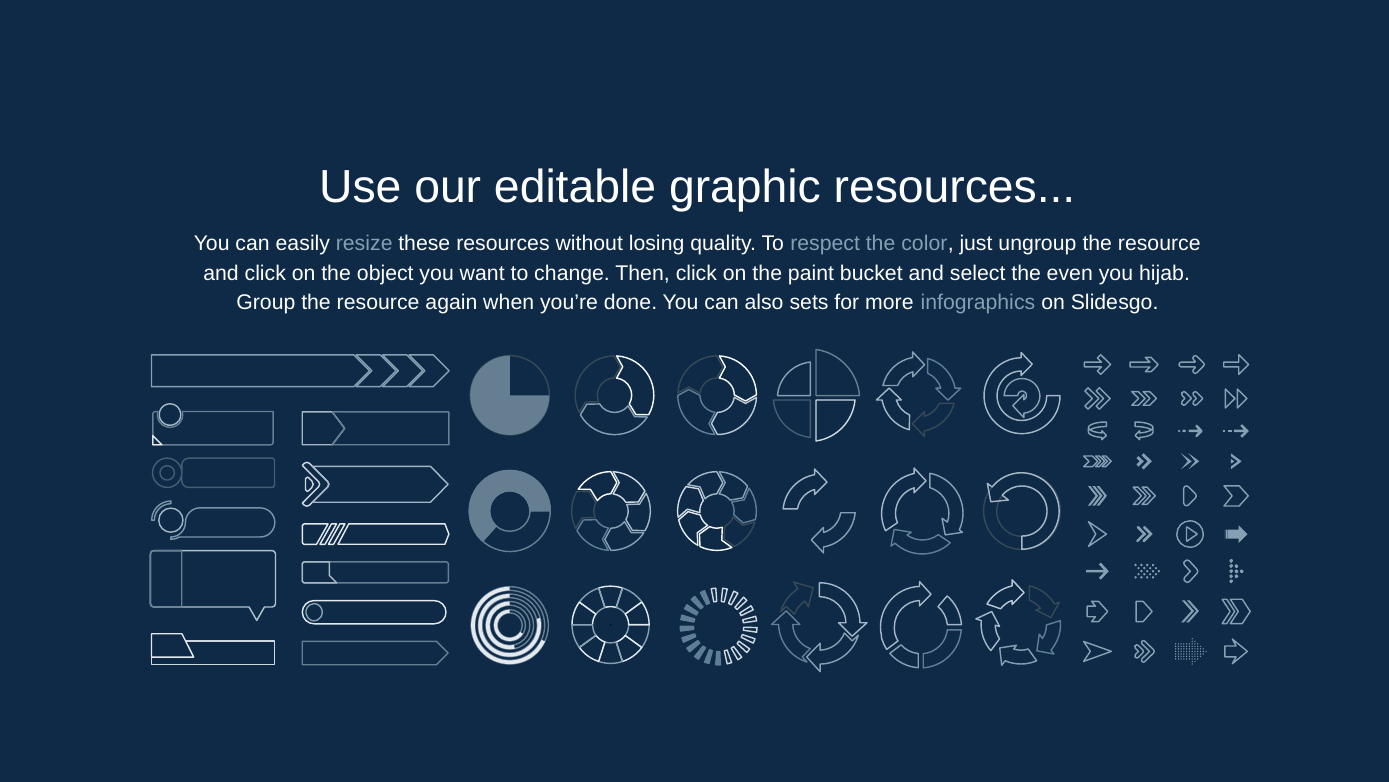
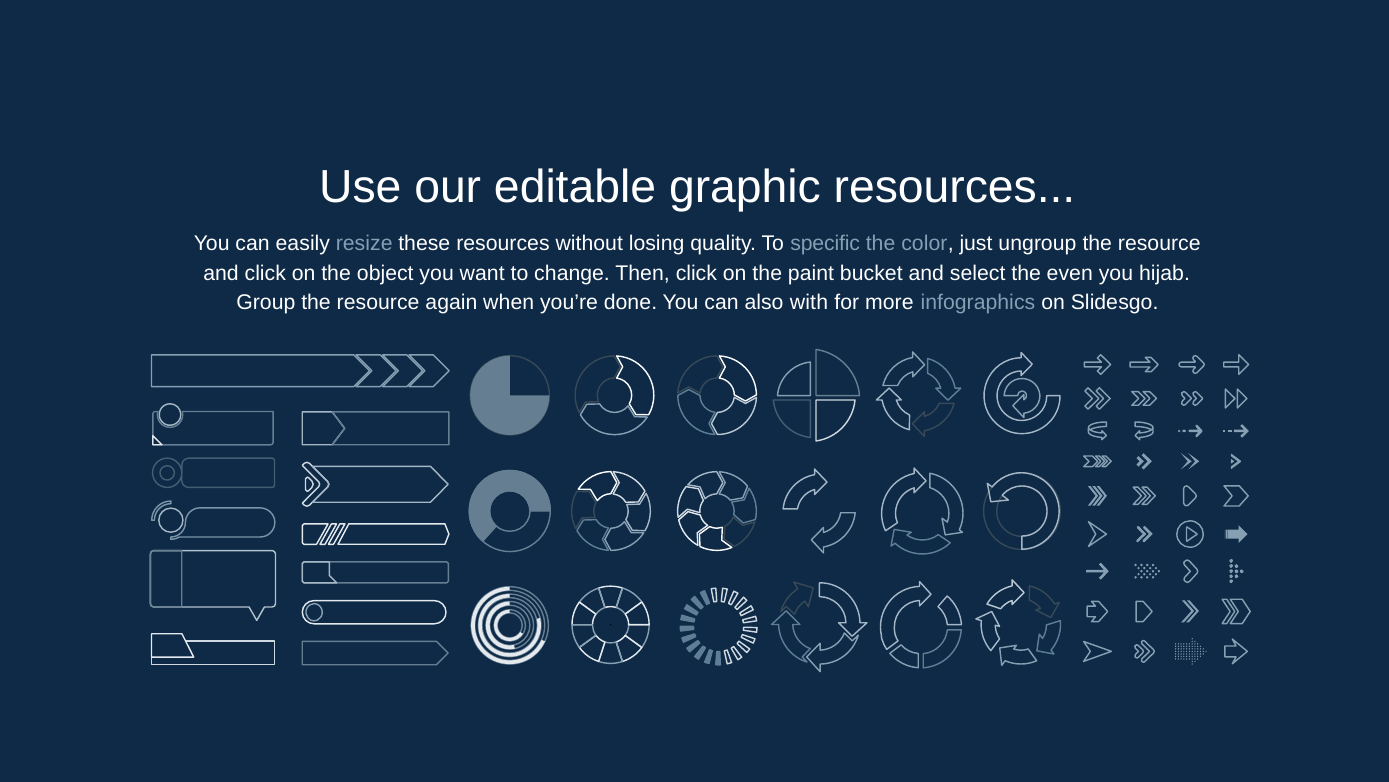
respect: respect -> specific
sets: sets -> with
